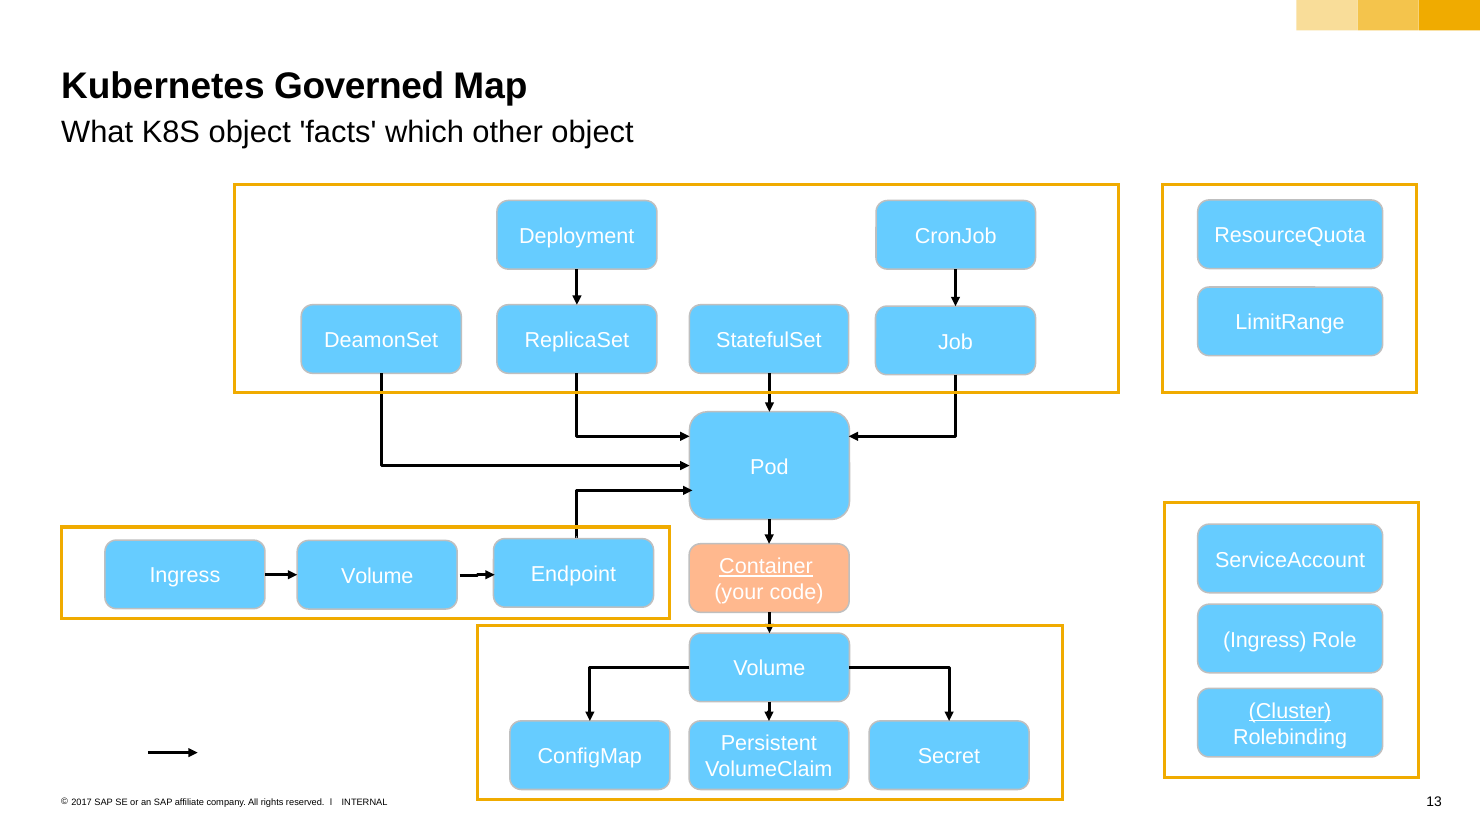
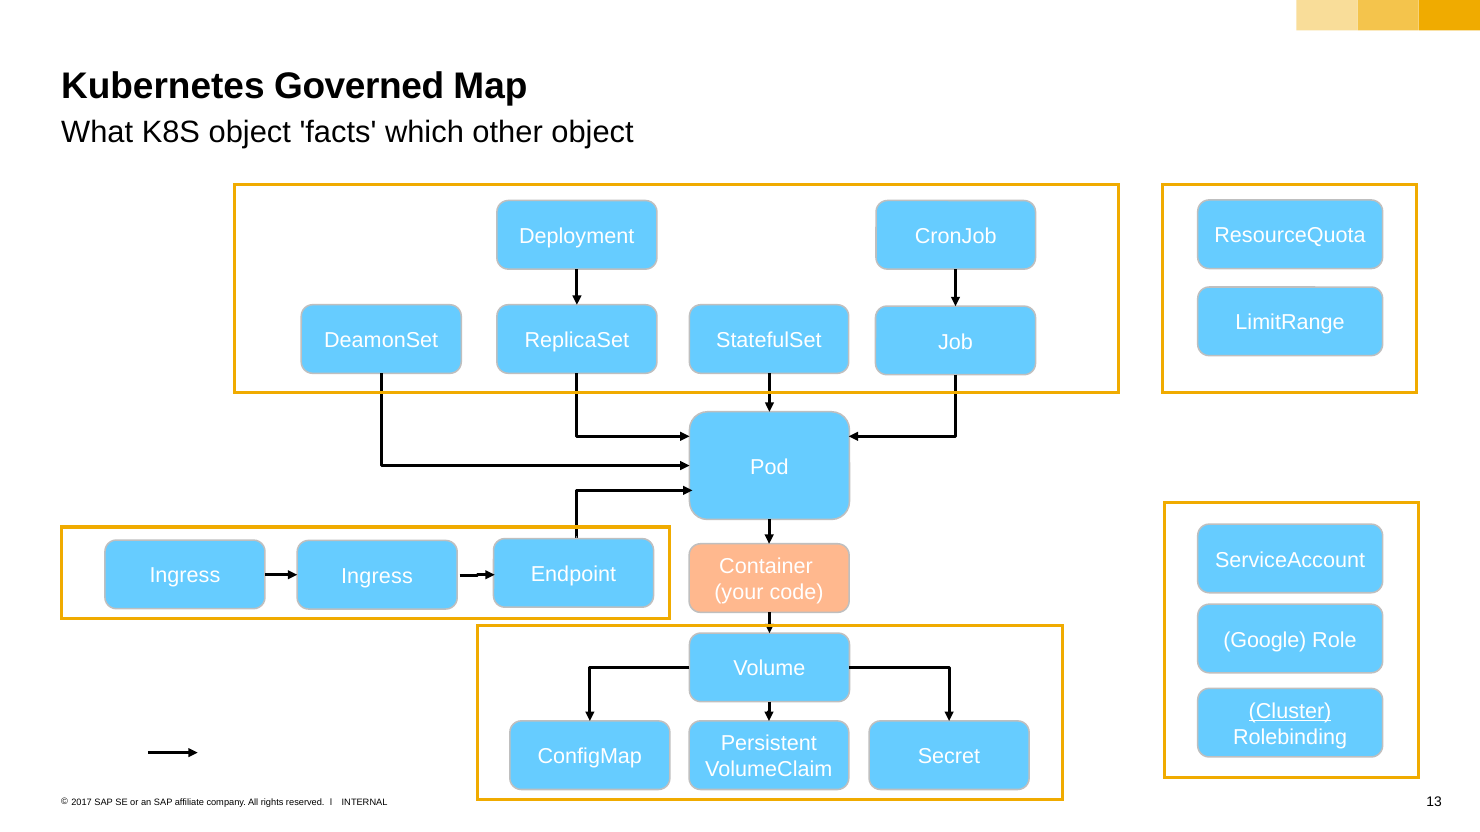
Container underline: present -> none
Volume at (377, 576): Volume -> Ingress
Ingress at (1265, 640): Ingress -> Google
